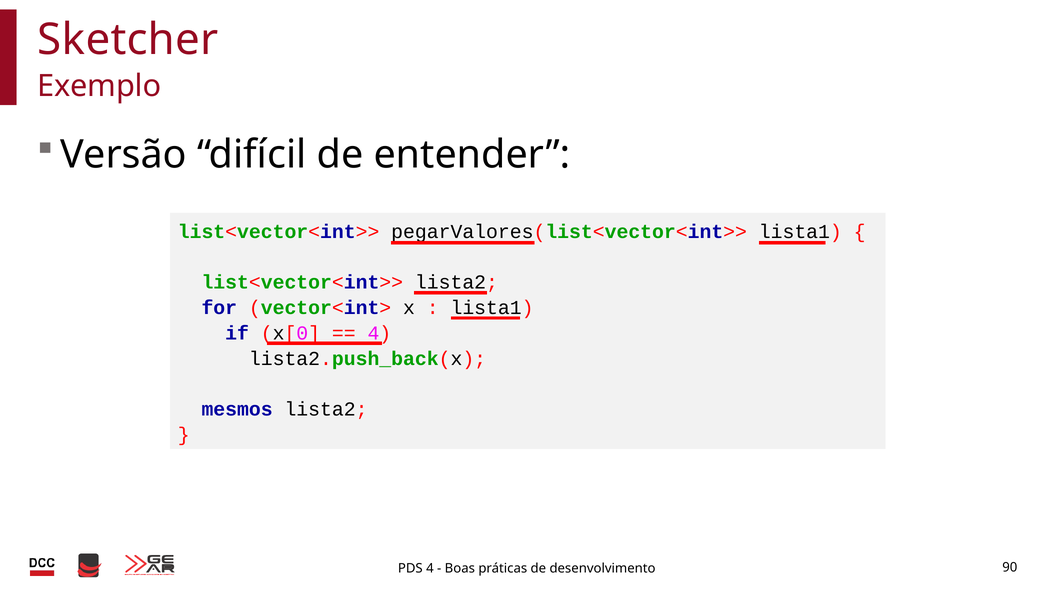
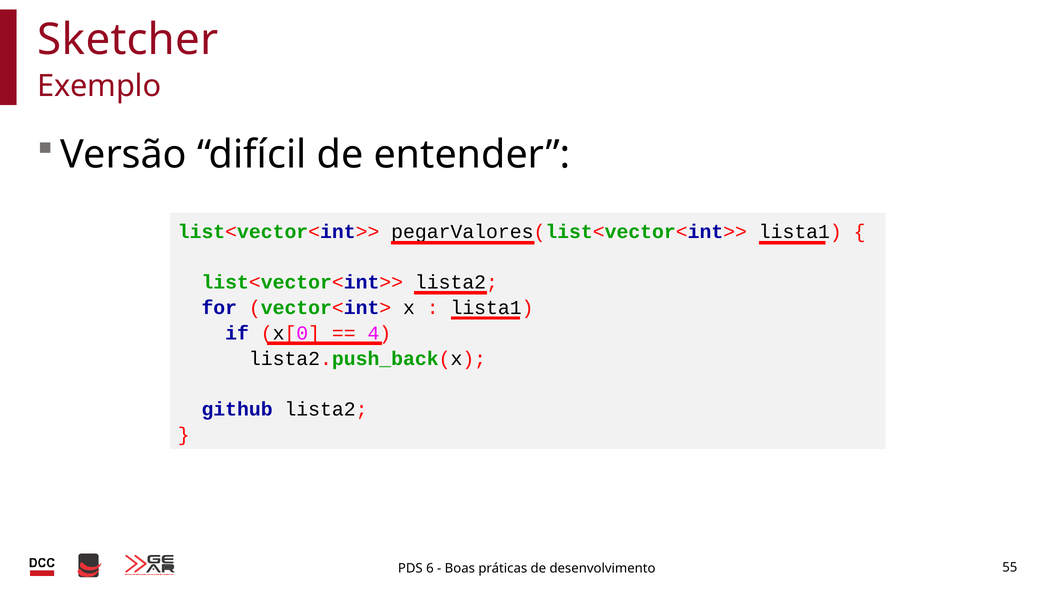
mesmos: mesmos -> github
PDS 4: 4 -> 6
90: 90 -> 55
